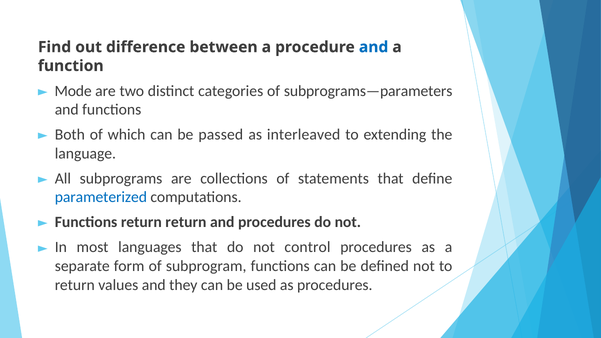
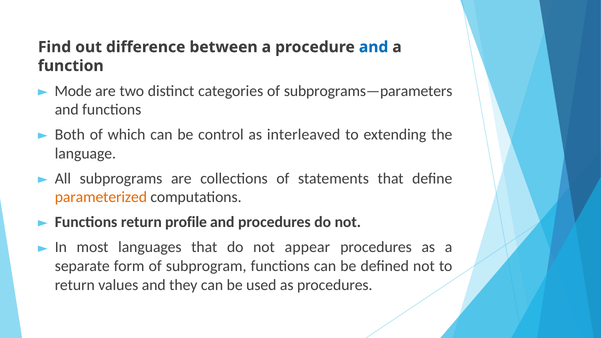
passed: passed -> control
parameterized colour: blue -> orange
return return: return -> profile
control: control -> appear
